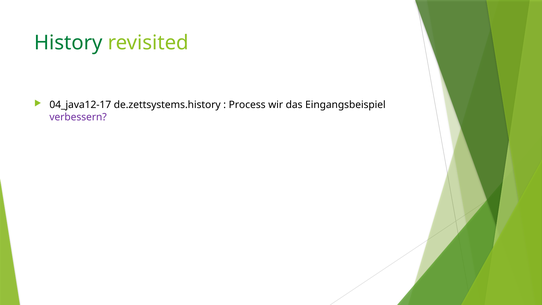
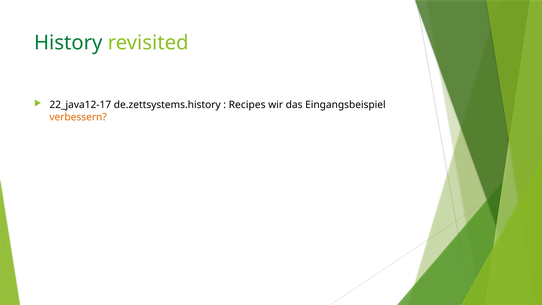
04_java12-17: 04_java12-17 -> 22_java12-17
Process: Process -> Recipes
verbessern colour: purple -> orange
